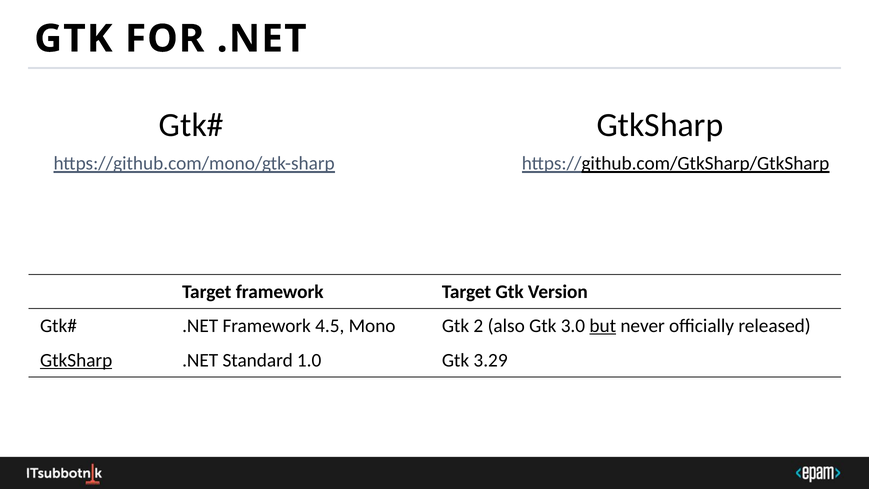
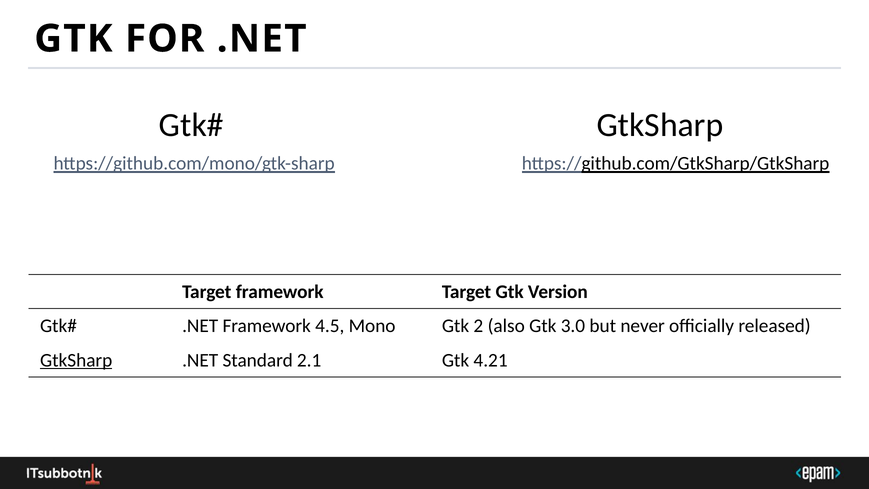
but underline: present -> none
1.0: 1.0 -> 2.1
3.29: 3.29 -> 4.21
